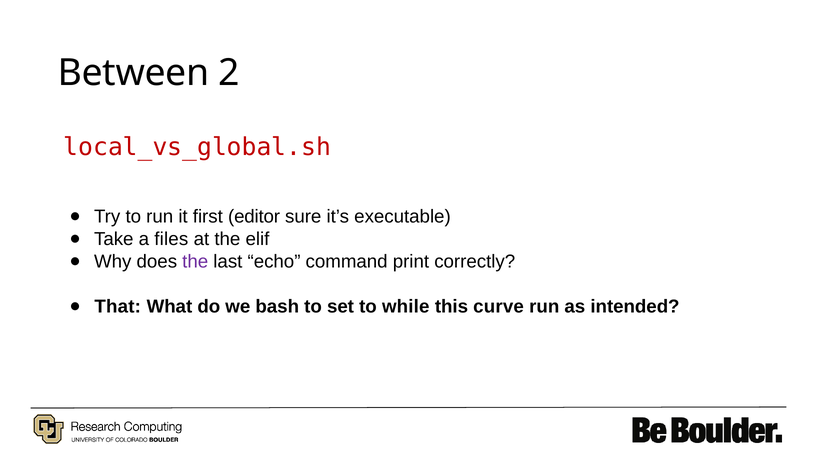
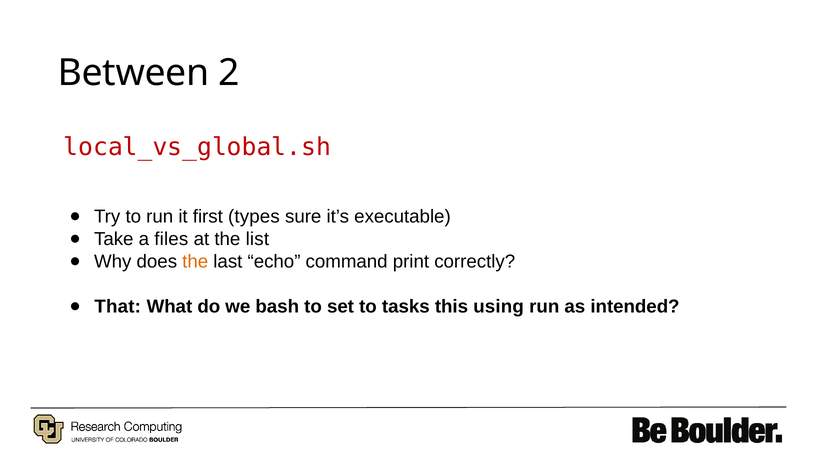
editor: editor -> types
elif: elif -> list
the at (195, 262) colour: purple -> orange
while: while -> tasks
curve: curve -> using
